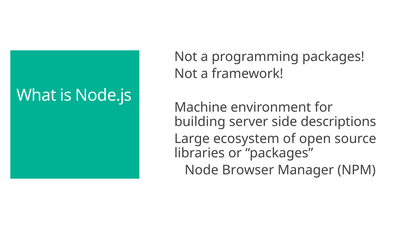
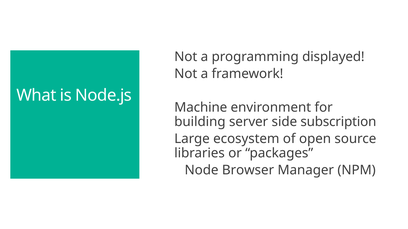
programming packages: packages -> displayed
descriptions: descriptions -> subscription
